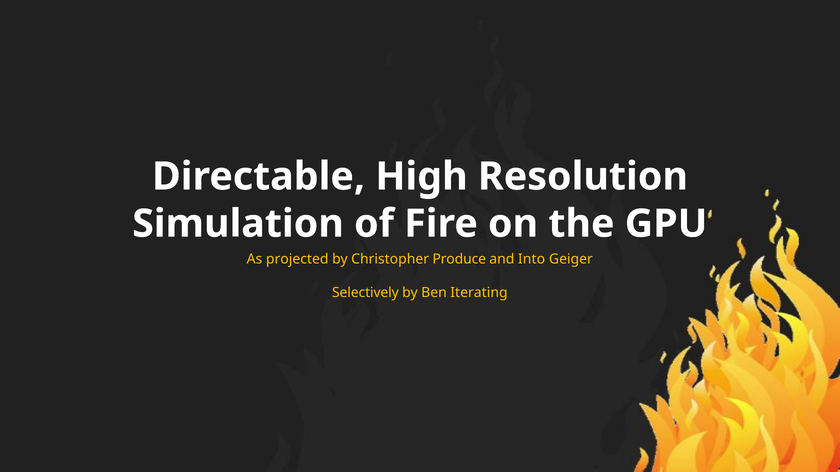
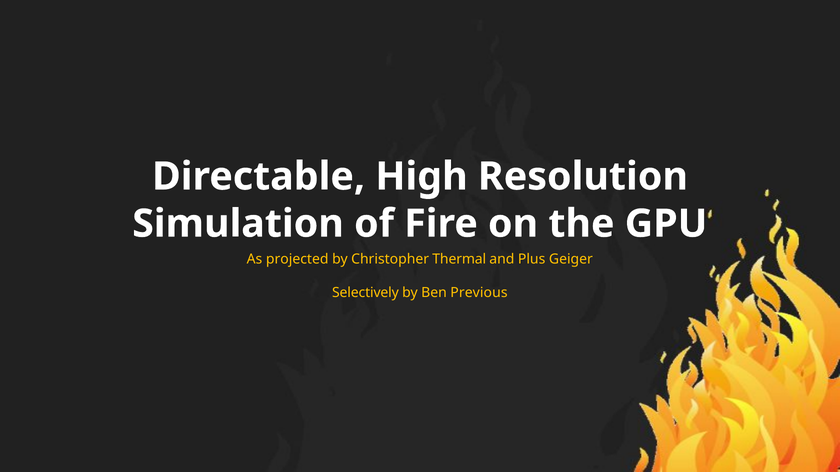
Produce: Produce -> Thermal
Into: Into -> Plus
Iterating: Iterating -> Previous
